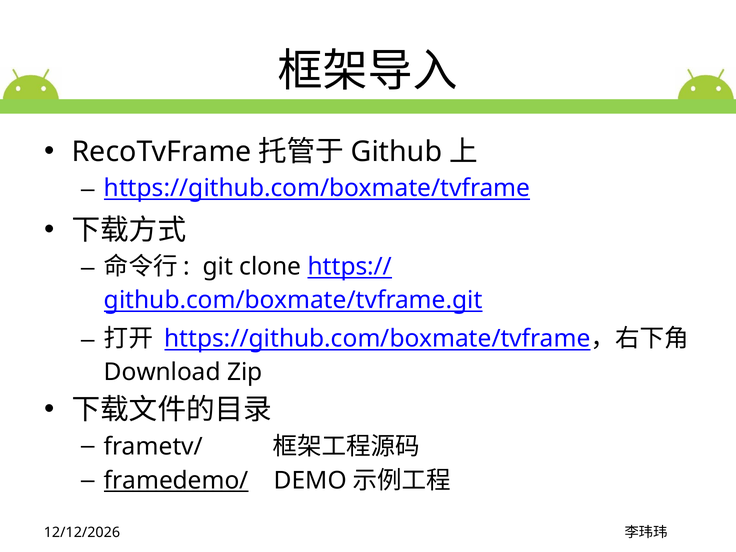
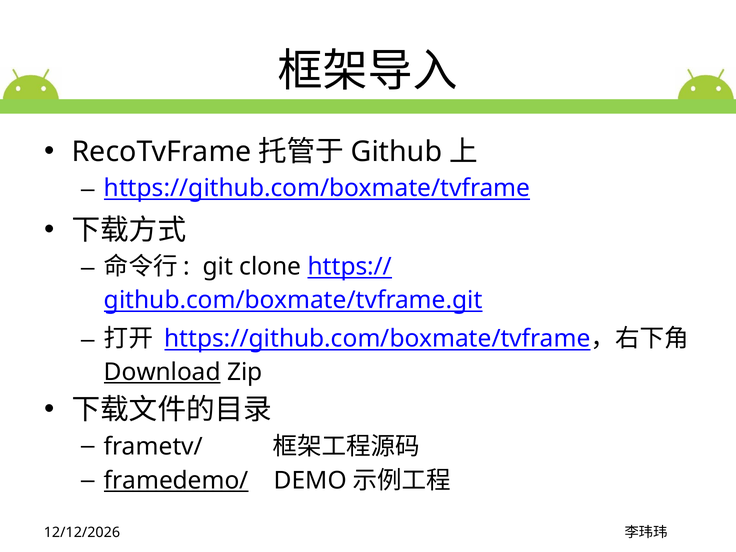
Download underline: none -> present
